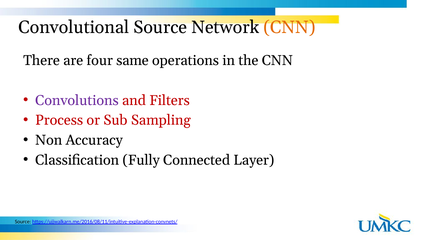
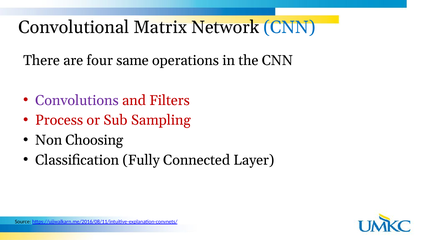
Convolutional Source: Source -> Matrix
CNN at (290, 27) colour: orange -> blue
Accuracy: Accuracy -> Choosing
